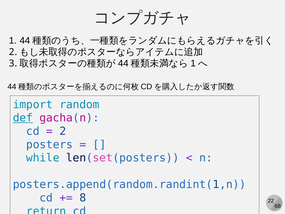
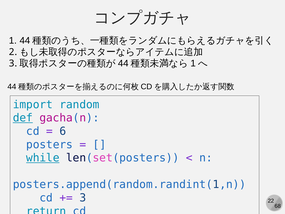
2 at (63, 131): 2 -> 6
while underline: none -> present
8 at (83, 198): 8 -> 3
